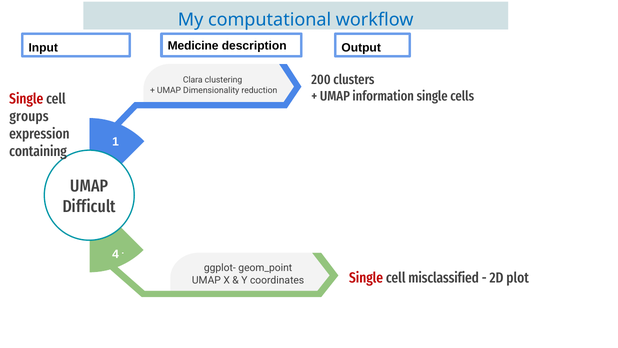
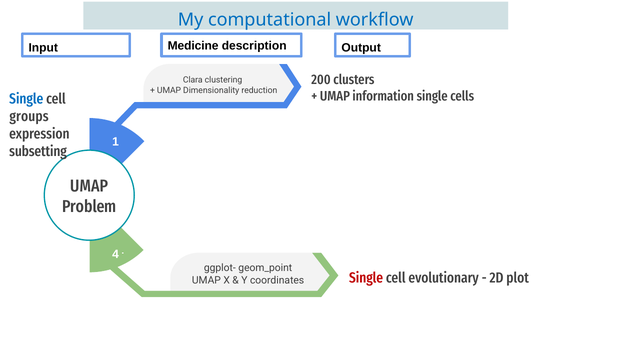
Single at (26, 99) colour: red -> blue
containing: containing -> subsetting
Difficult: Difficult -> Problem
misclassified: misclassified -> evolutionary
